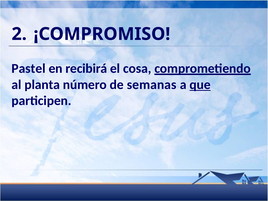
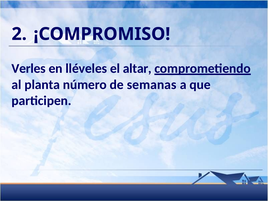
Pastel: Pastel -> Verles
recibirá: recibirá -> lléveles
cosa: cosa -> altar
que underline: present -> none
